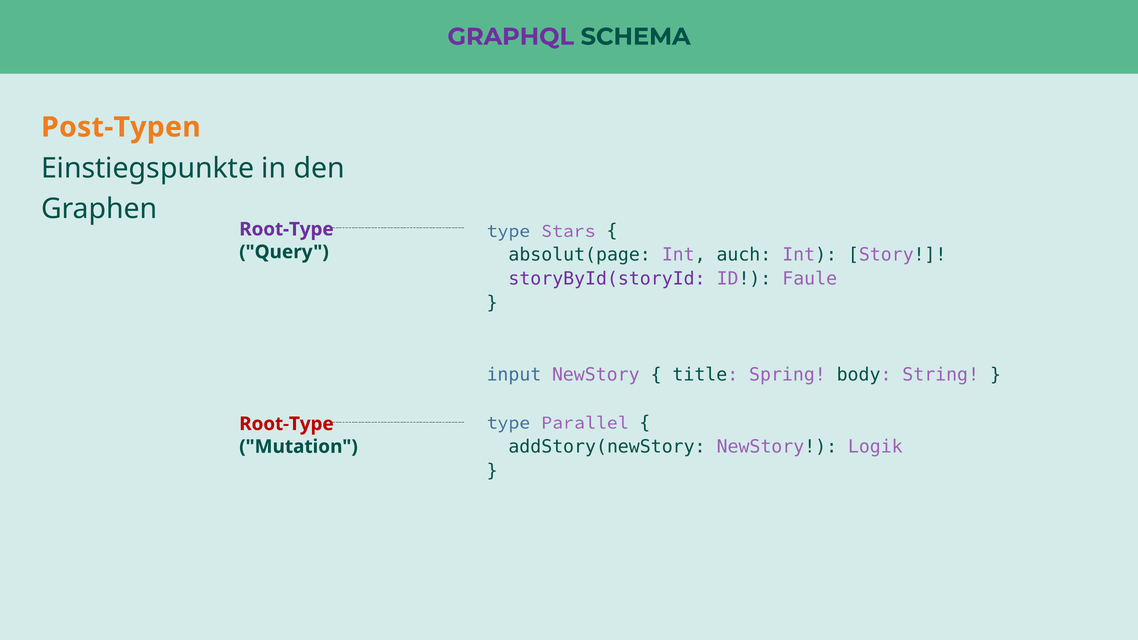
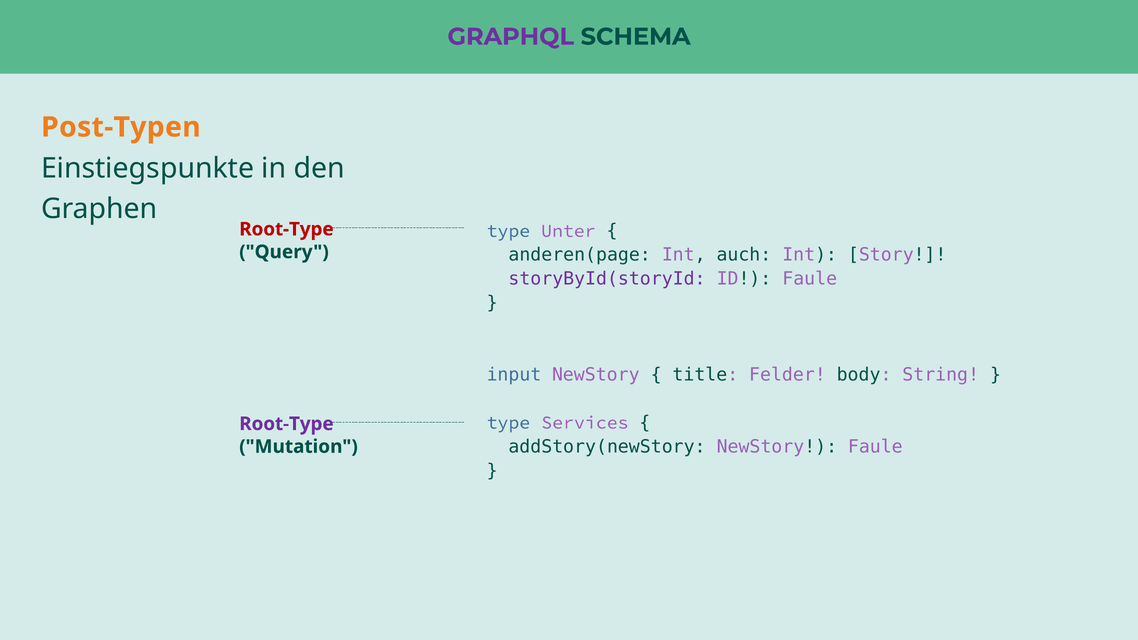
Root-Type at (286, 229) colour: purple -> red
Stars: Stars -> Unter
absolut(page: absolut(page -> anderen(page
Spring: Spring -> Felder
Parallel: Parallel -> Services
Root-Type at (286, 424) colour: red -> purple
NewStory Logik: Logik -> Faule
